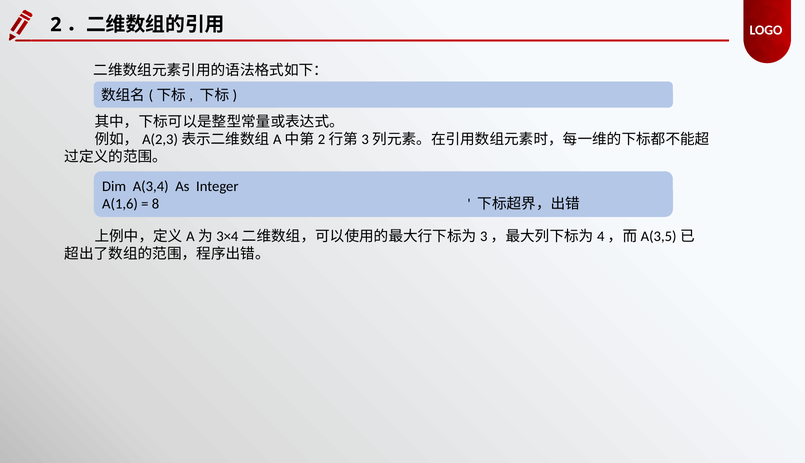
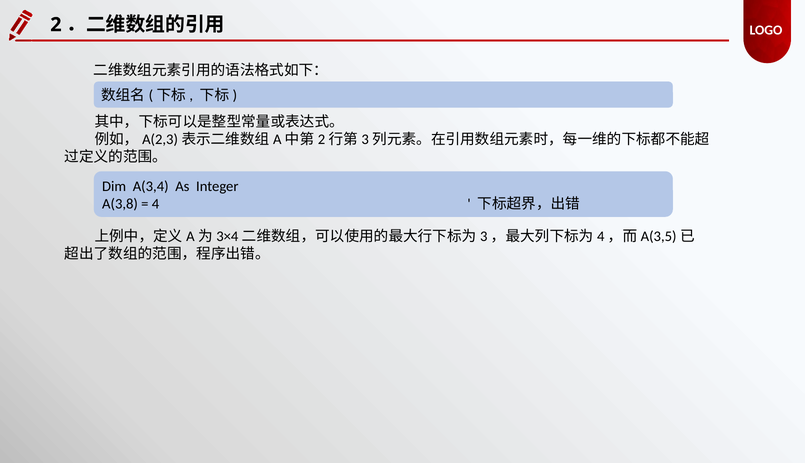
A(1,6: A(1,6 -> A(3,8
8: 8 -> 4
